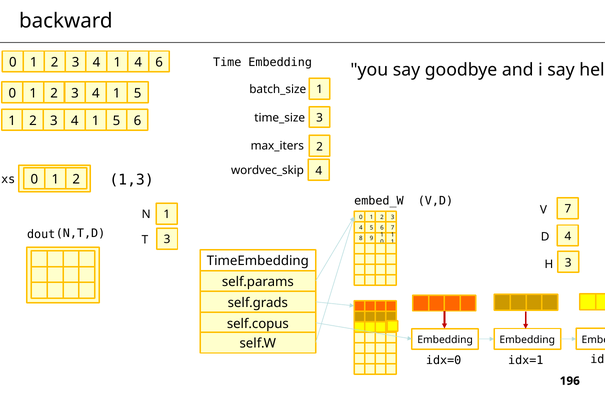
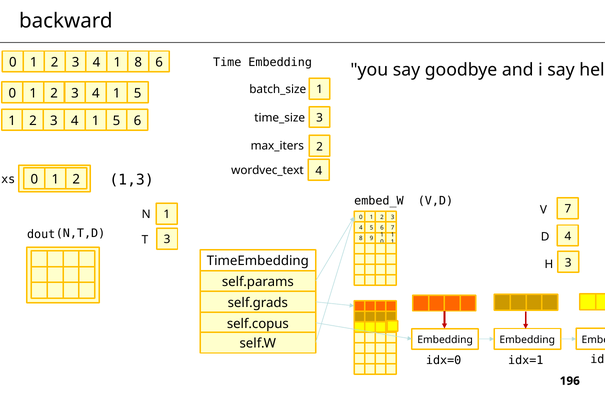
1 4: 4 -> 8
wordvec_skip: wordvec_skip -> wordvec_text
